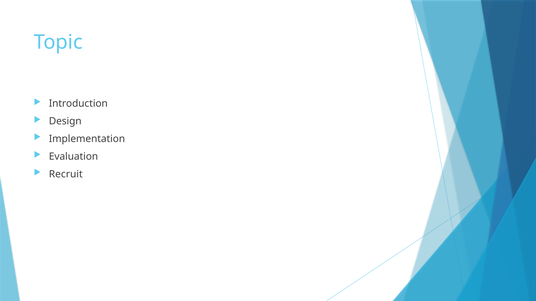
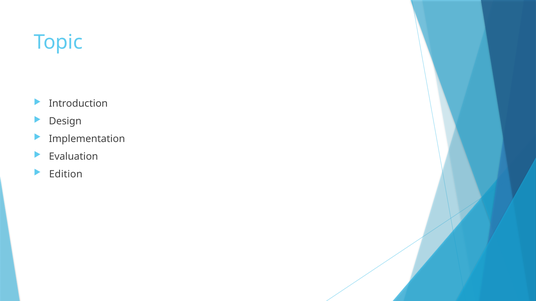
Recruit: Recruit -> Edition
